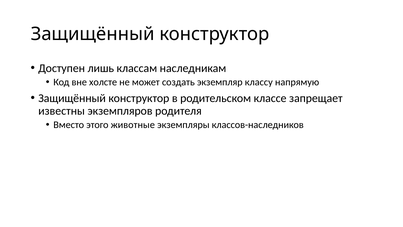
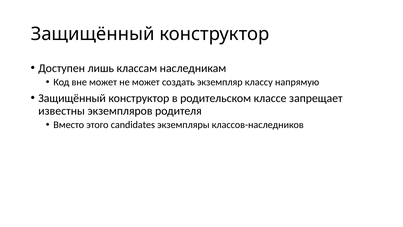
вне холсте: холсте -> может
животные: животные -> candidates
